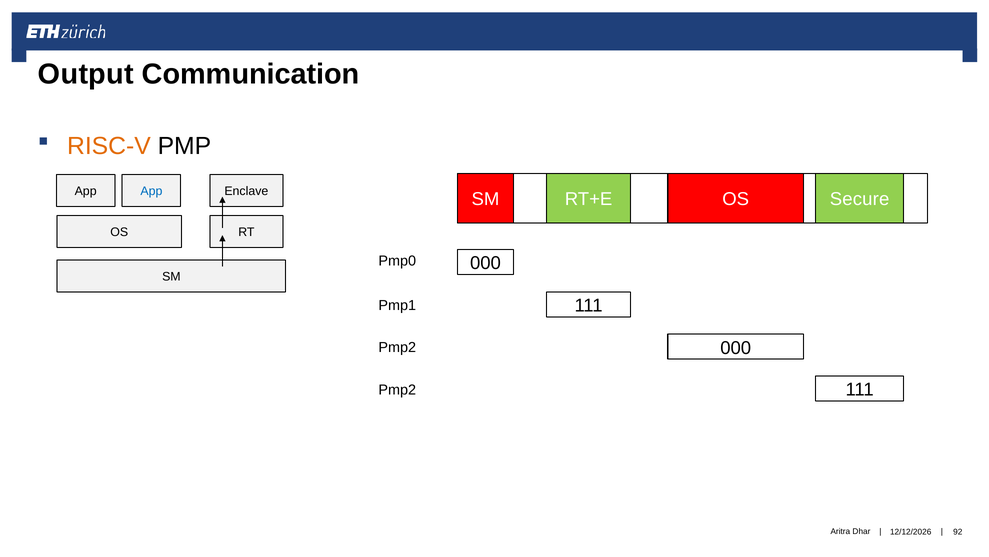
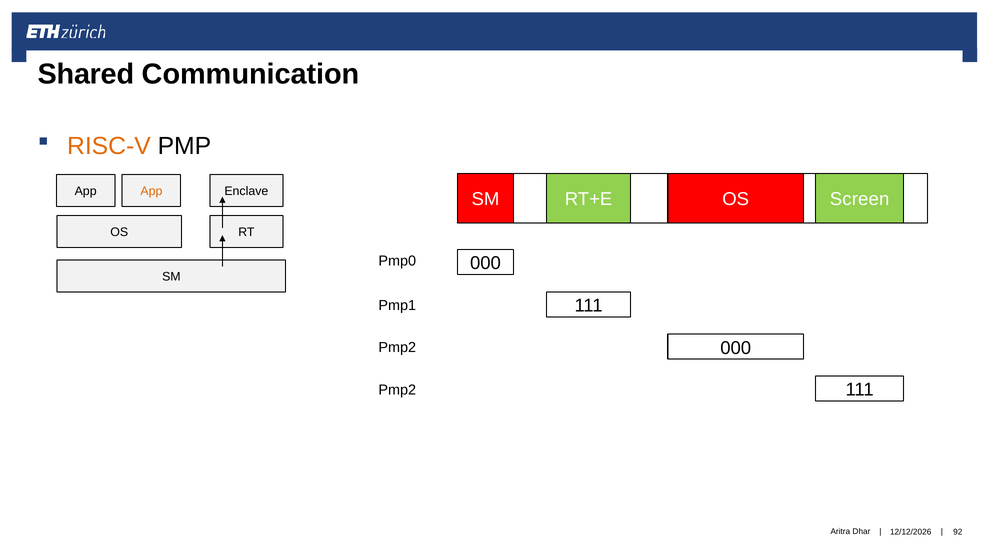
Output: Output -> Shared
App at (151, 191) colour: blue -> orange
Secure: Secure -> Screen
